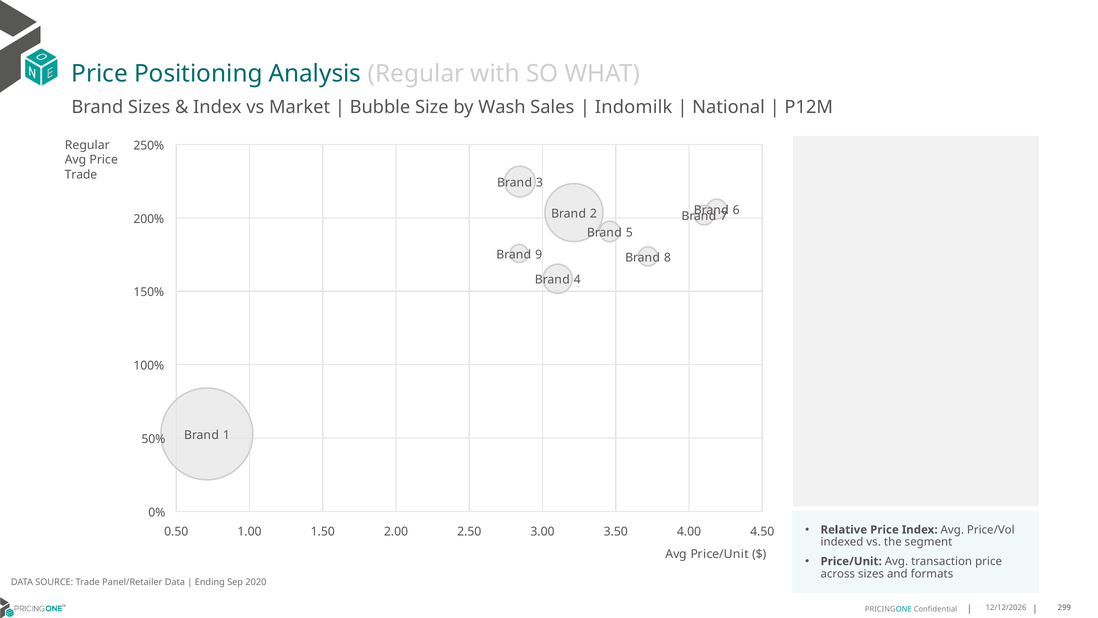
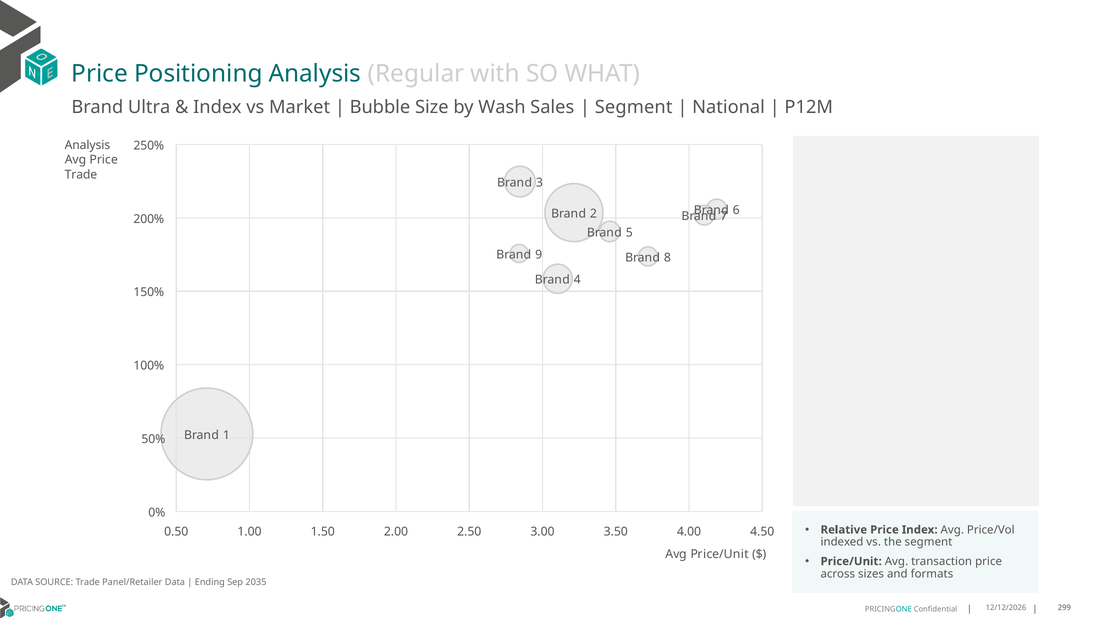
Brand Sizes: Sizes -> Ultra
Indomilk at (634, 107): Indomilk -> Segment
Regular at (87, 145): Regular -> Analysis
2020: 2020 -> 2035
